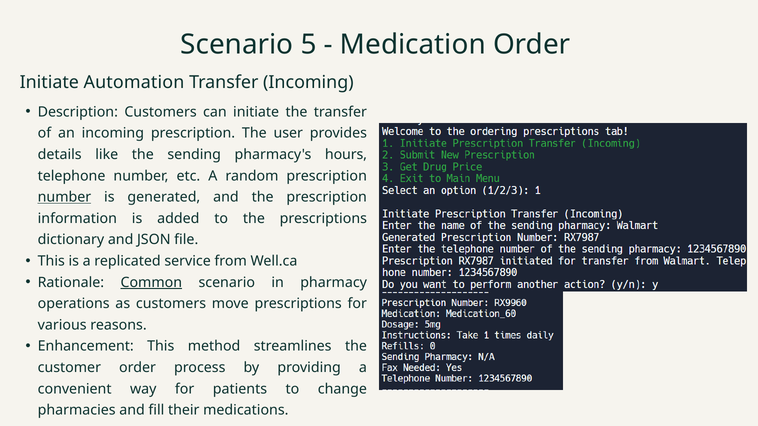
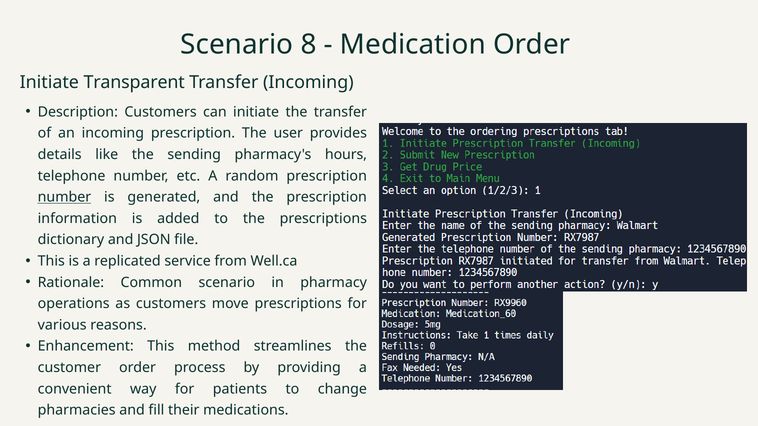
5: 5 -> 8
Automation: Automation -> Transparent
Common underline: present -> none
